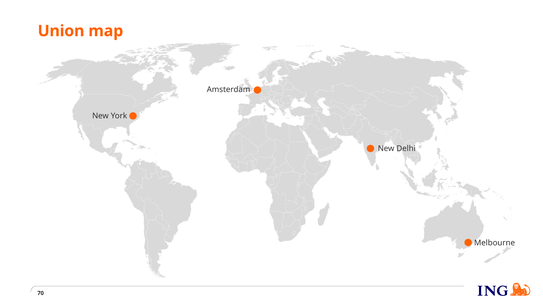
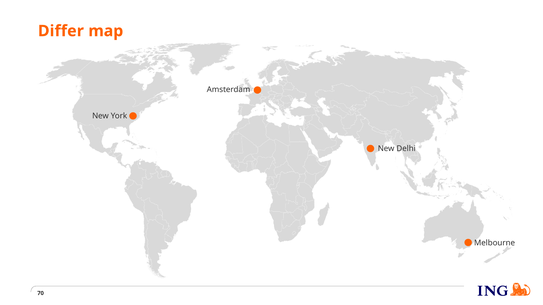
Union: Union -> Differ
